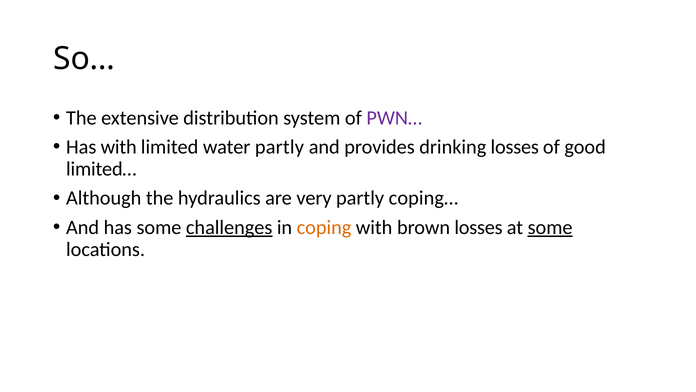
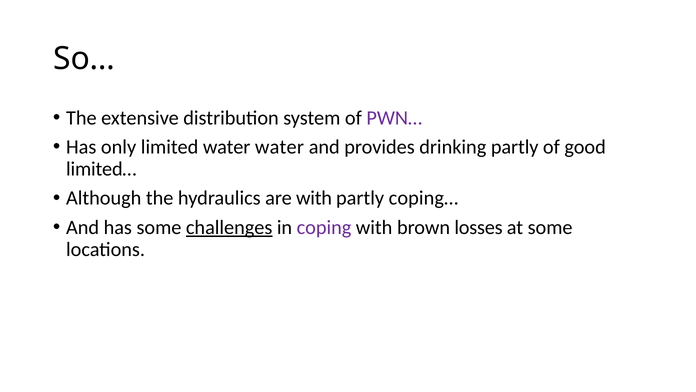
Has with: with -> only
water partly: partly -> water
drinking losses: losses -> partly
are very: very -> with
coping colour: orange -> purple
some at (550, 227) underline: present -> none
